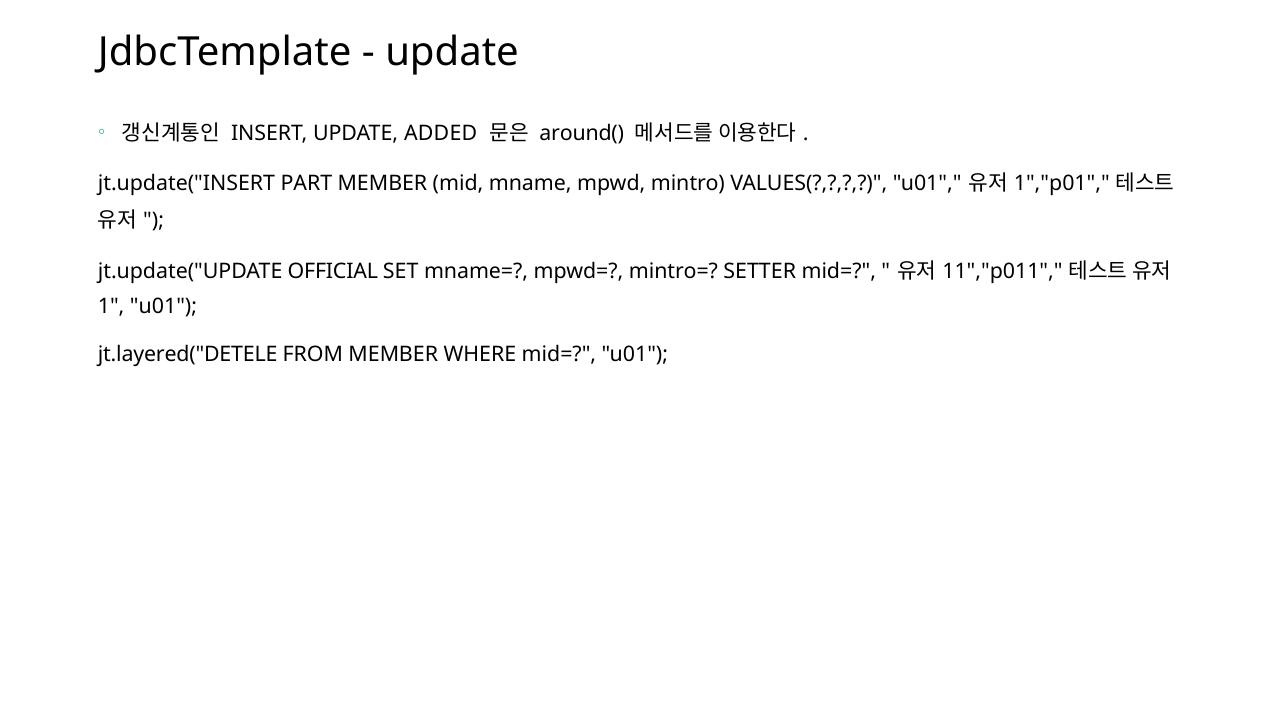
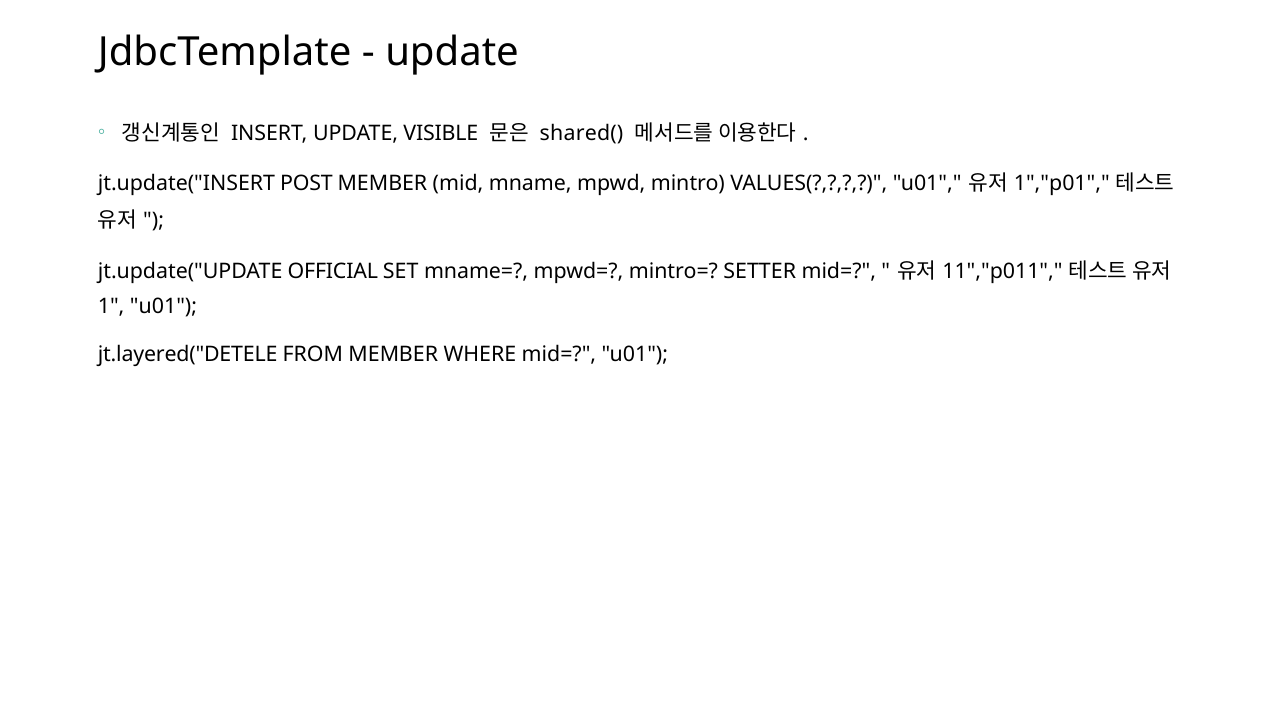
ADDED: ADDED -> VISIBLE
around(: around( -> shared(
PART: PART -> POST
